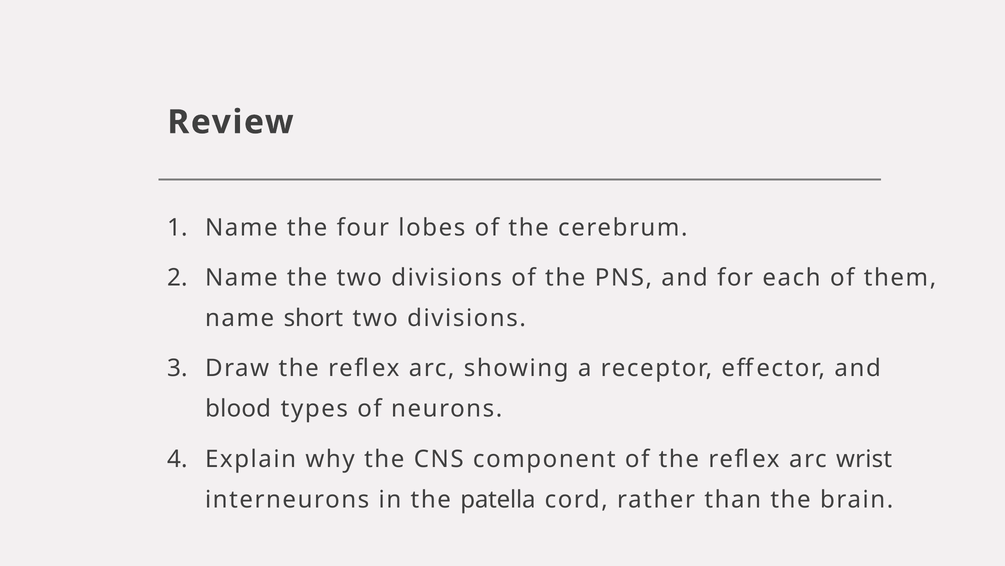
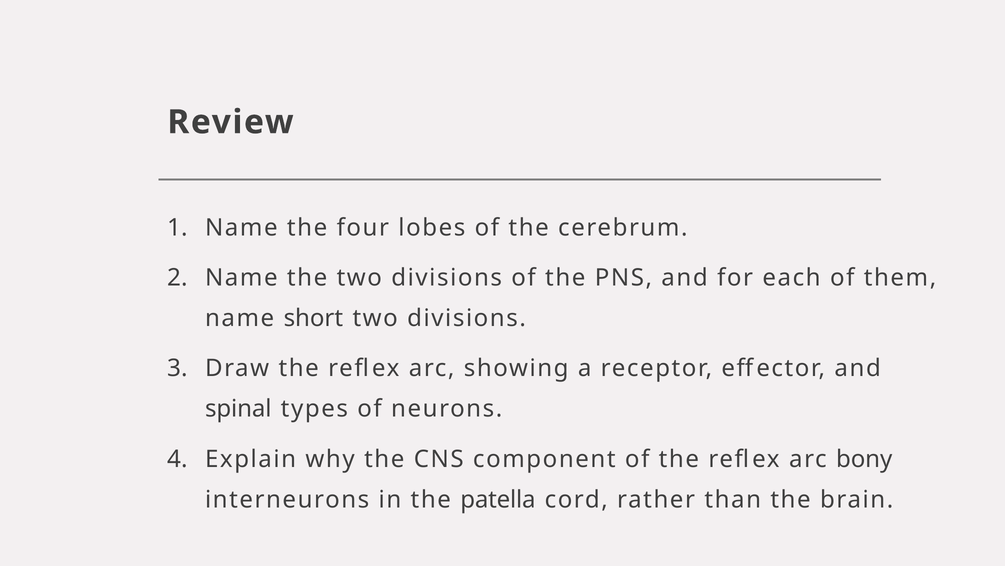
blood: blood -> spinal
wrist: wrist -> bony
